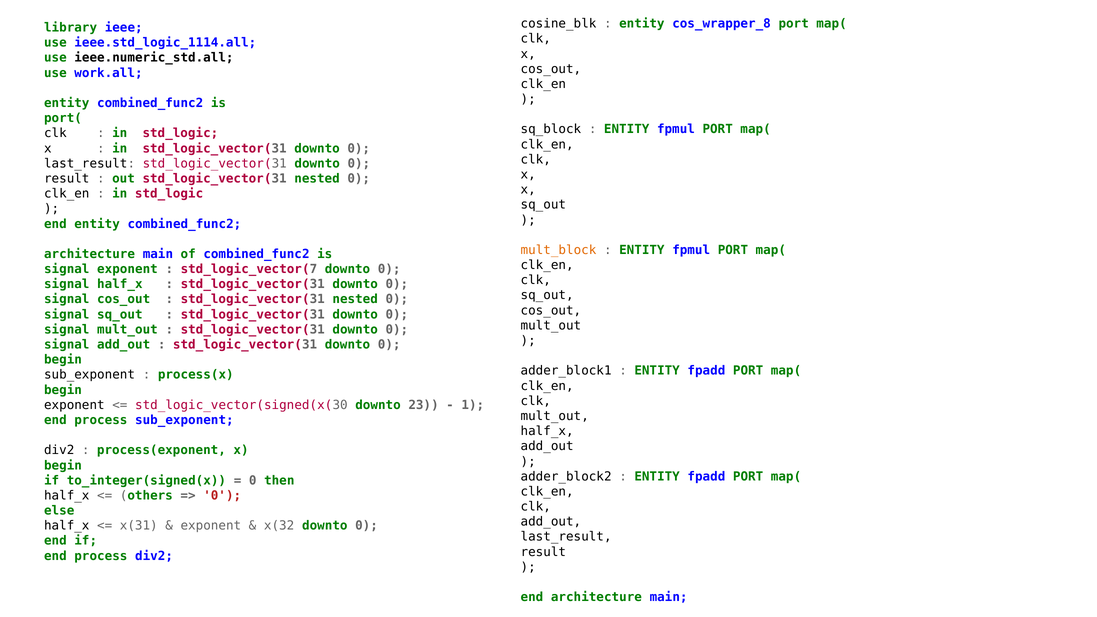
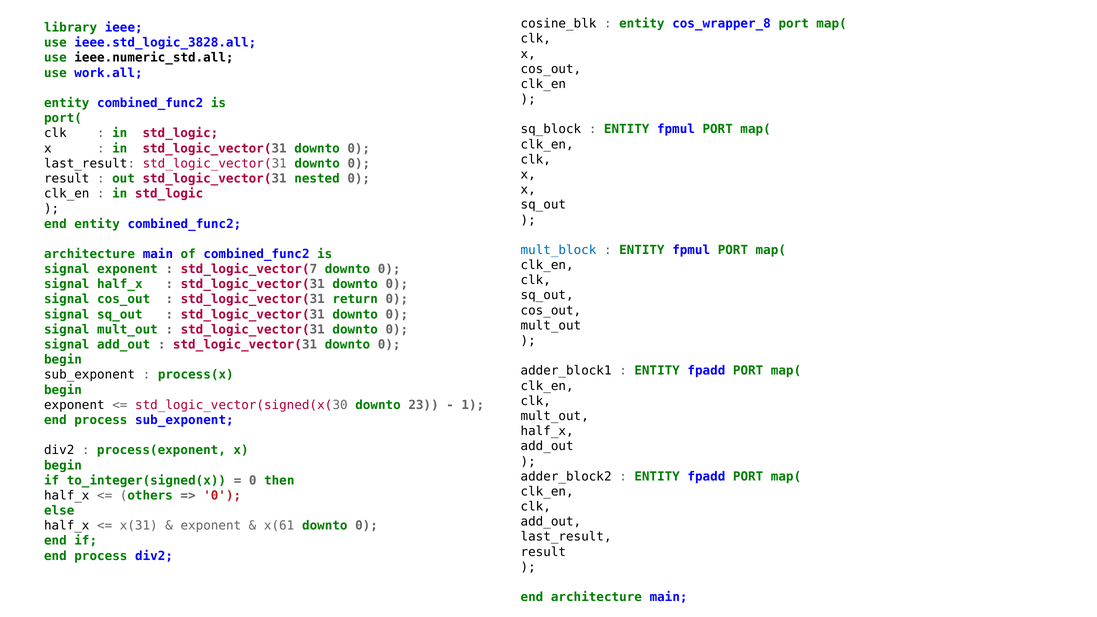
ieee.std_logic_1114.all: ieee.std_logic_1114.all -> ieee.std_logic_3828.all
mult_block colour: orange -> blue
nested at (355, 299): nested -> return
x(32: x(32 -> x(61
